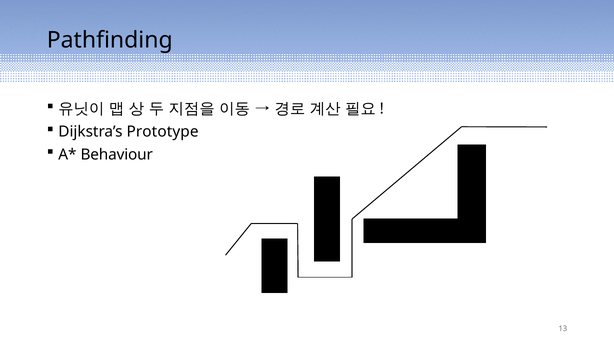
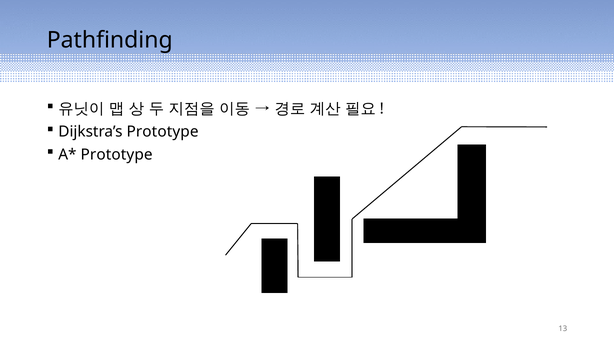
Behaviour at (117, 155): Behaviour -> Prototype
